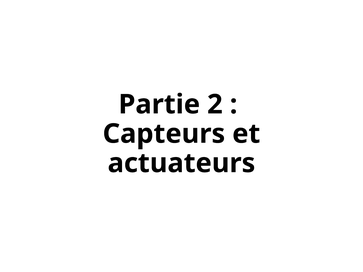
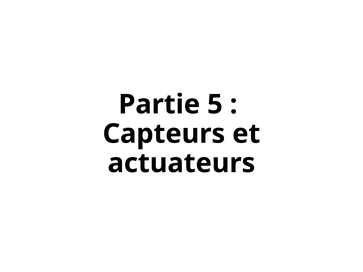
2: 2 -> 5
